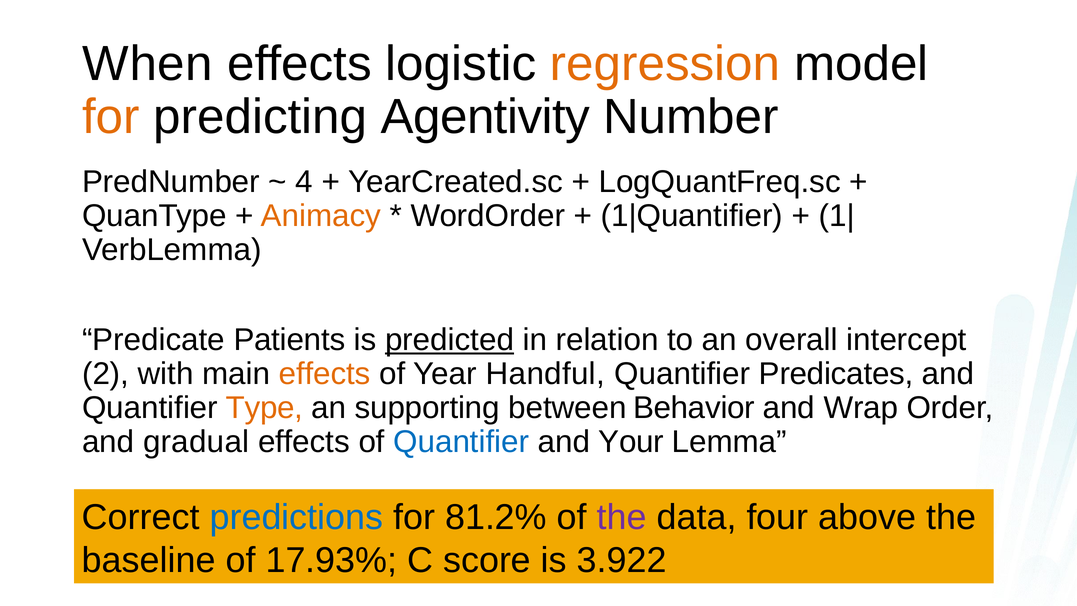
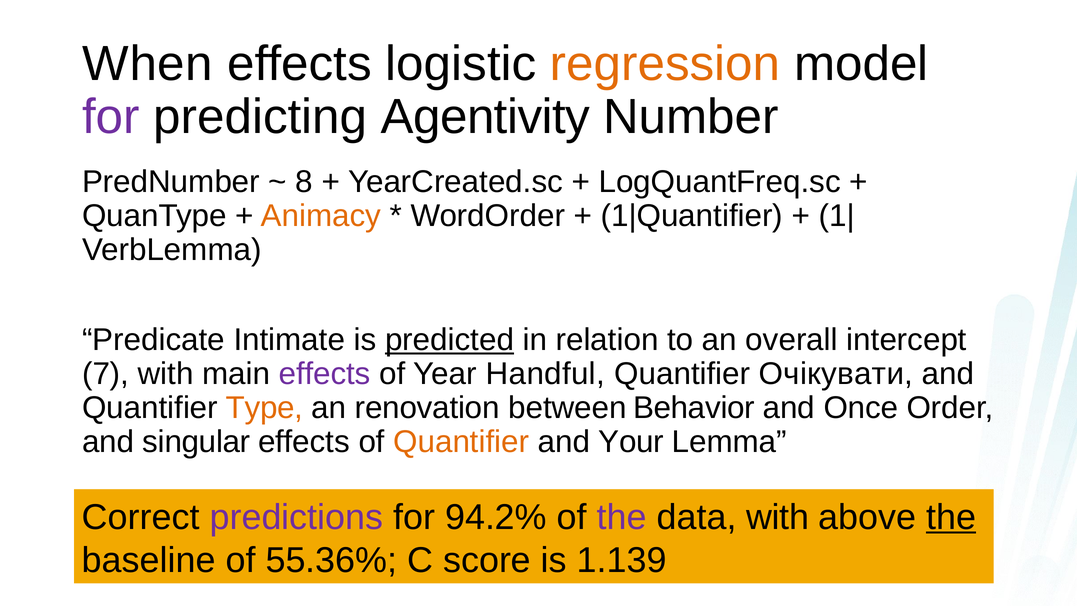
for at (111, 117) colour: orange -> purple
4: 4 -> 8
Patients: Patients -> Intimate
2: 2 -> 7
effects at (325, 374) colour: orange -> purple
Predicates: Predicates -> Очікувати
supporting: supporting -> renovation
Wrap: Wrap -> Once
gradual: gradual -> singular
Quantifier at (461, 442) colour: blue -> orange
predictions colour: blue -> purple
81.2%: 81.2% -> 94.2%
data four: four -> with
the at (951, 517) underline: none -> present
17.93%: 17.93% -> 55.36%
3.922: 3.922 -> 1.139
